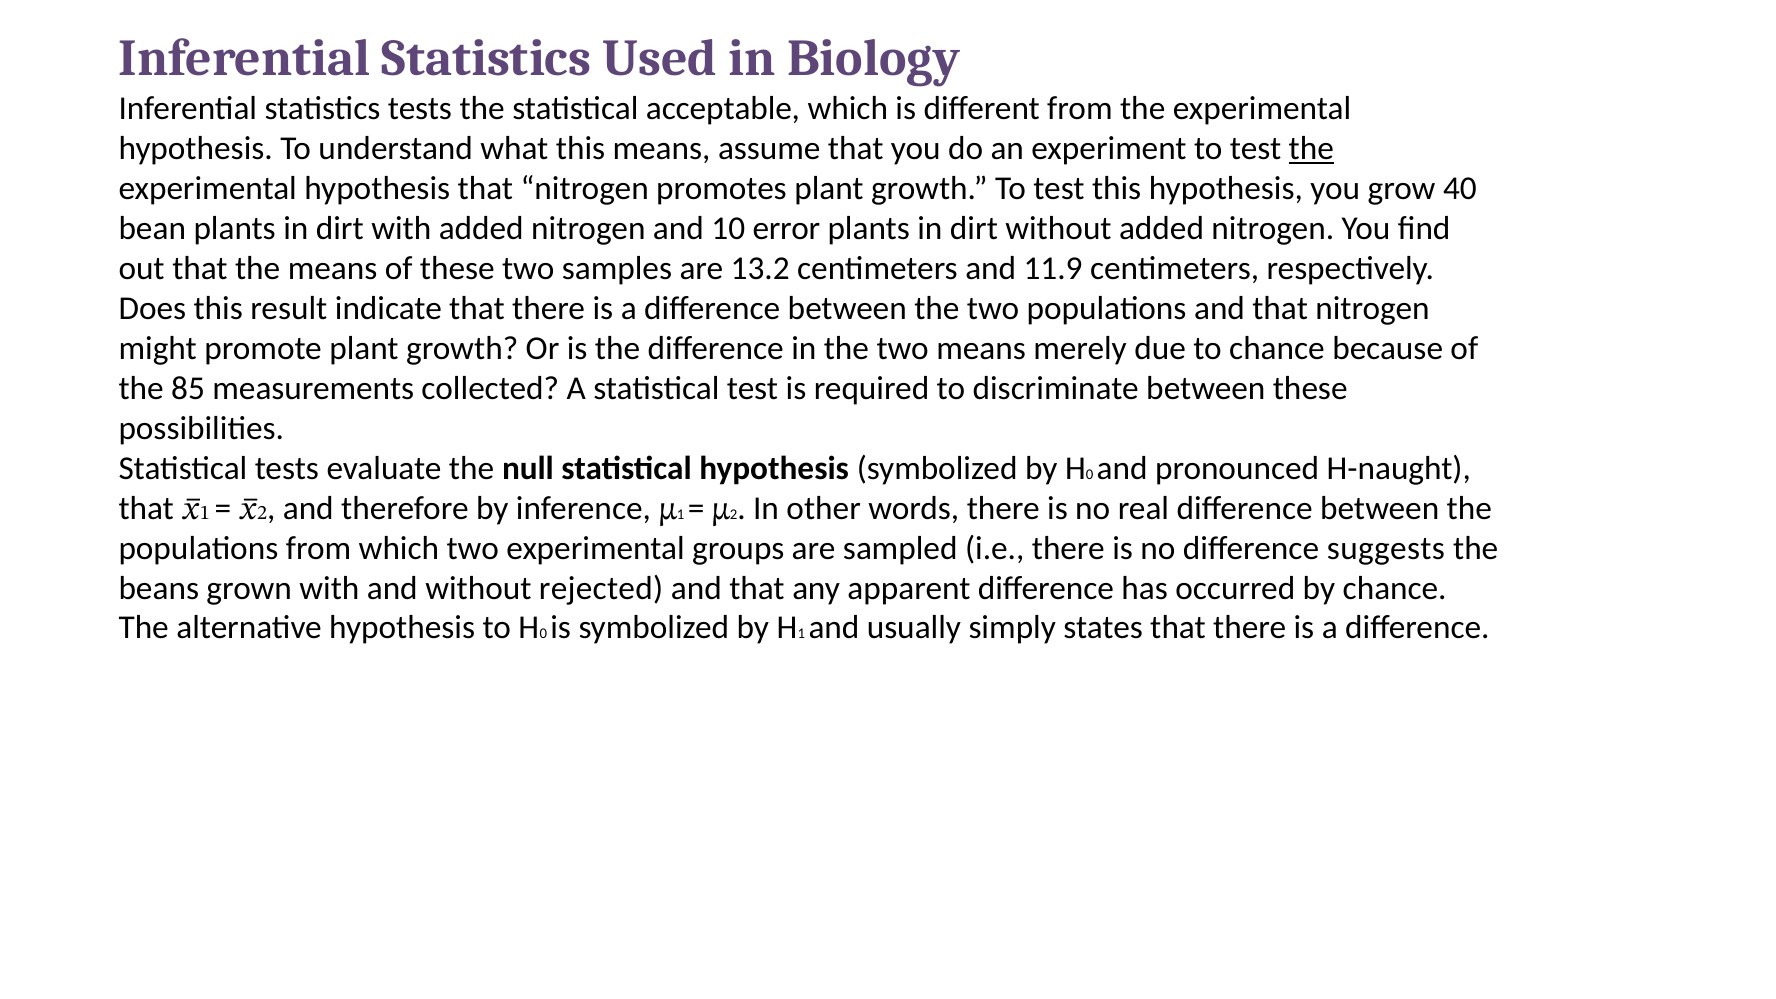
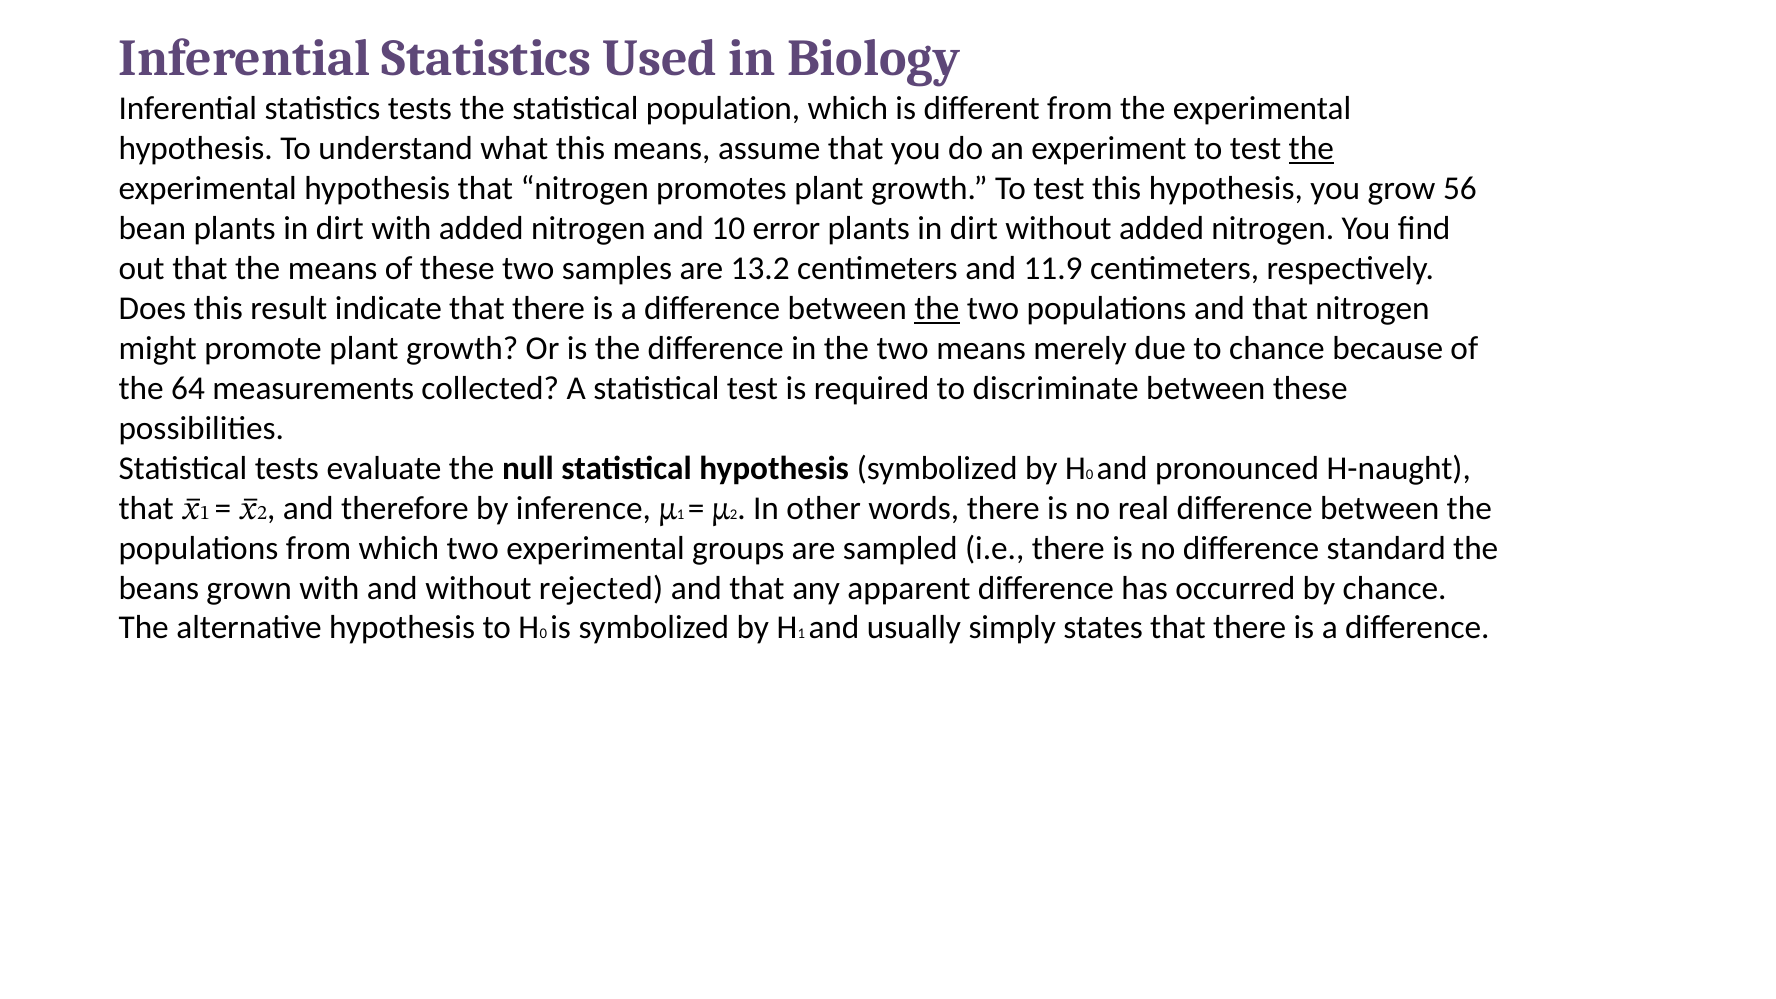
acceptable: acceptable -> population
40: 40 -> 56
the at (937, 308) underline: none -> present
85: 85 -> 64
suggests: suggests -> standard
